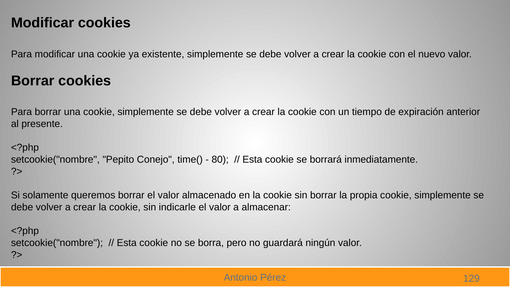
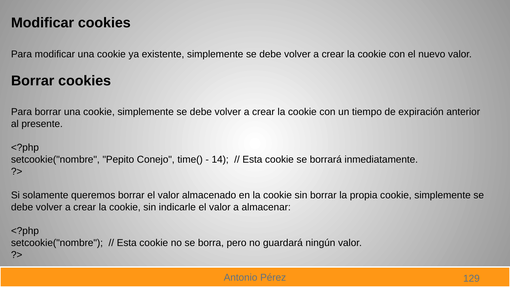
80: 80 -> 14
